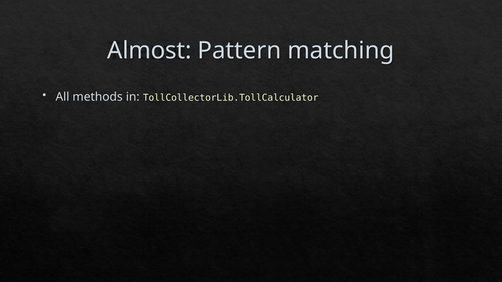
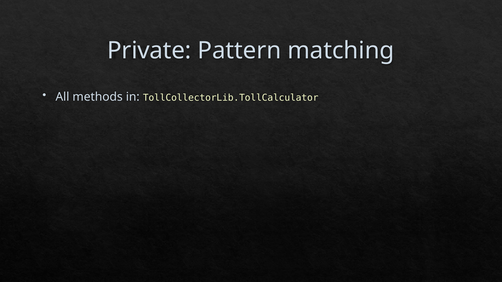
Almost: Almost -> Private
